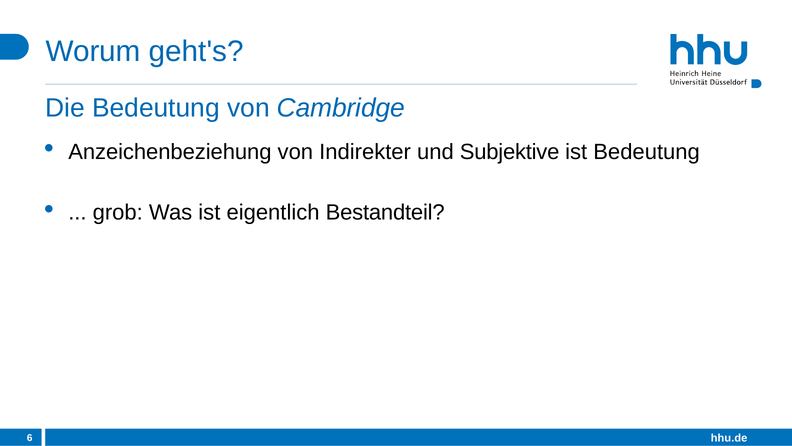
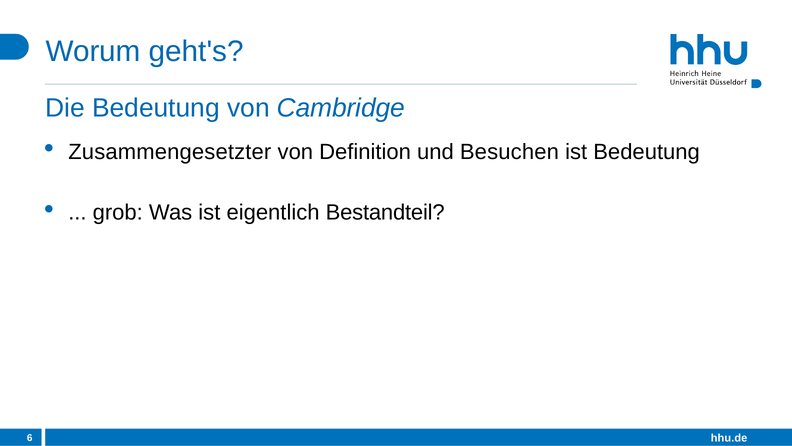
Anzeichenbeziehung: Anzeichenbeziehung -> Zusammengesetzter
Indirekter: Indirekter -> Definition
Subjektive: Subjektive -> Besuchen
